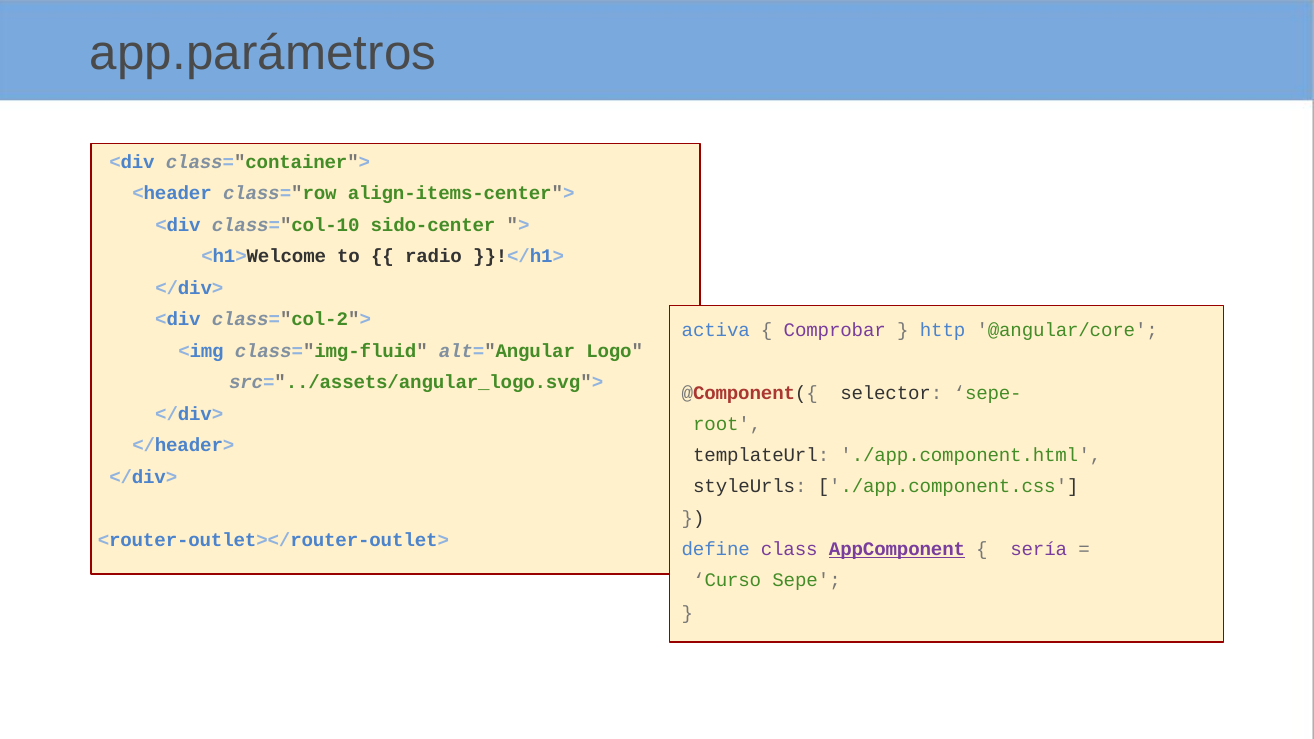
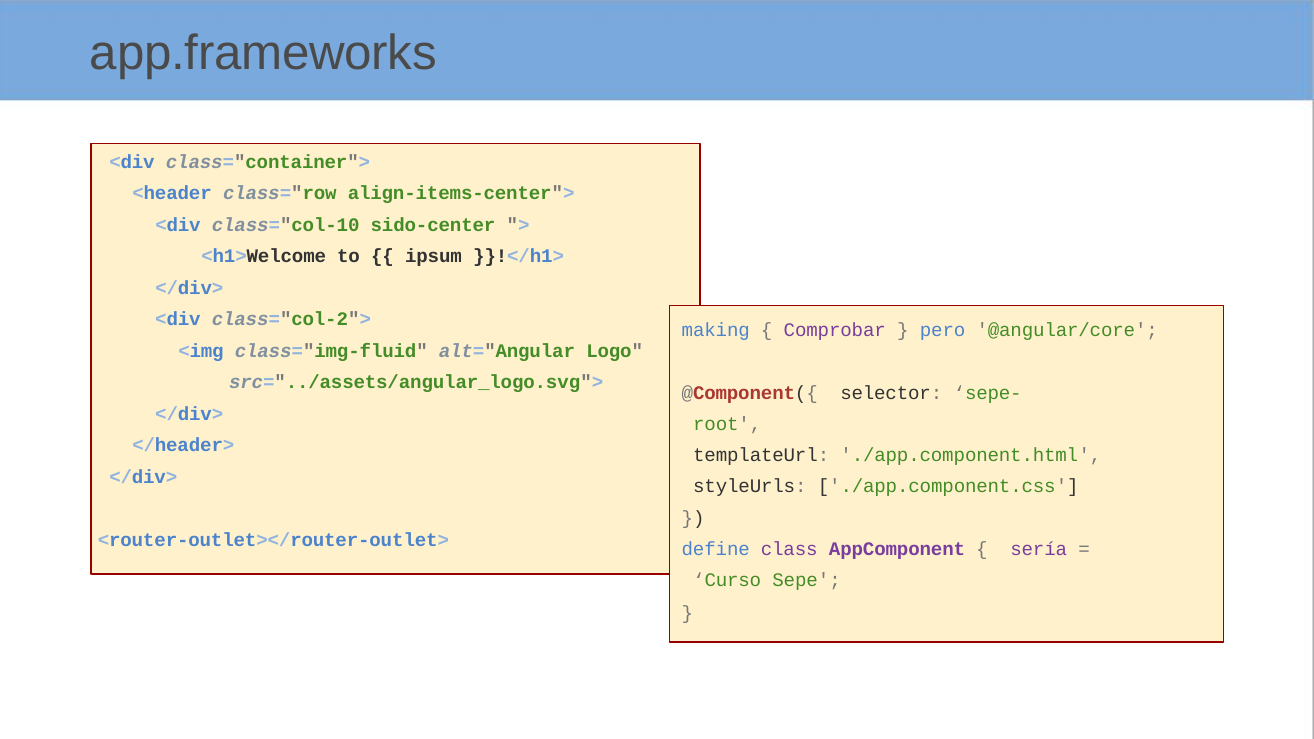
app.parámetros: app.parámetros -> app.frameworks
radio: radio -> ipsum
activa: activa -> making
http: http -> pero
AppComponent underline: present -> none
